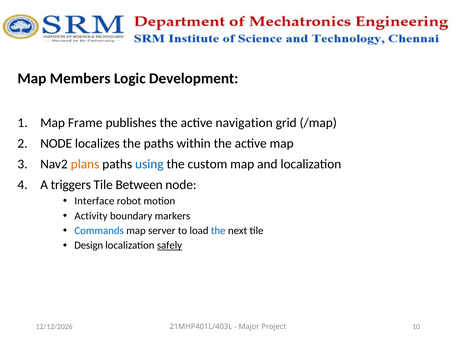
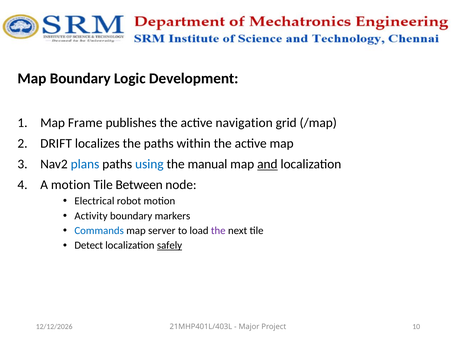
Map Members: Members -> Boundary
NODE at (56, 143): NODE -> DRIFT
plans colour: orange -> blue
custom: custom -> manual
and underline: none -> present
A triggers: triggers -> motion
Interface: Interface -> Electrical
the at (218, 231) colour: blue -> purple
Design: Design -> Detect
